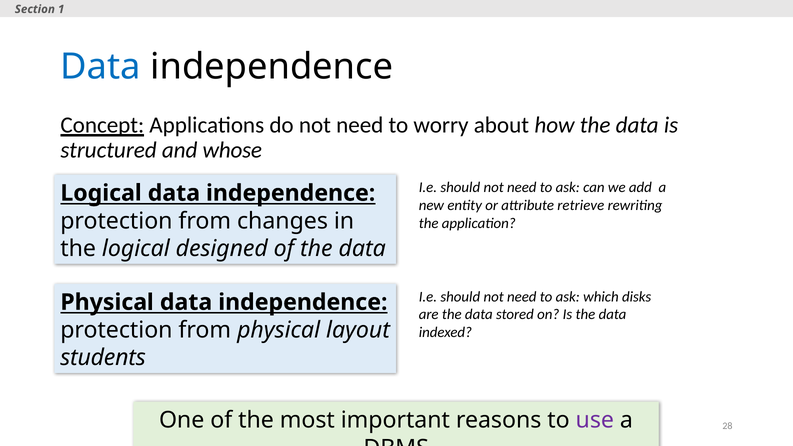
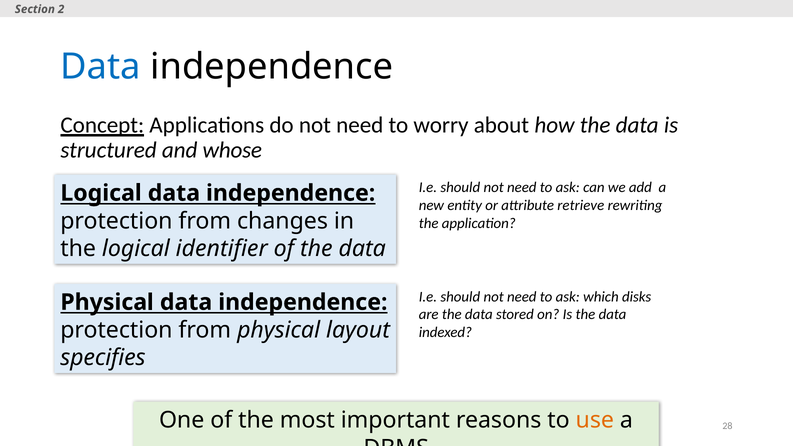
1: 1 -> 2
designed: designed -> identifier
students: students -> specifies
use colour: purple -> orange
